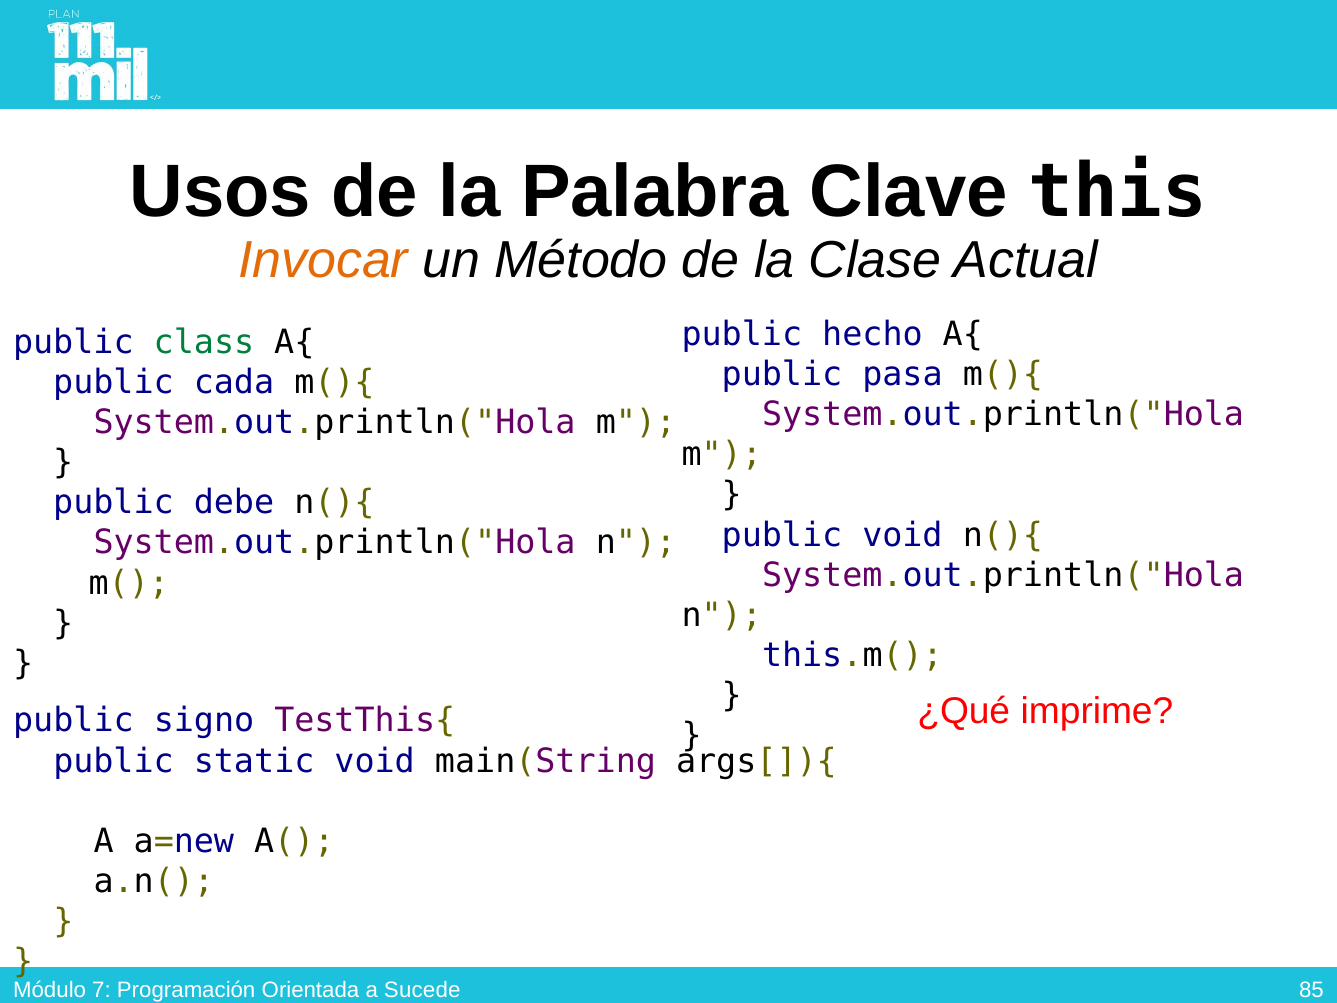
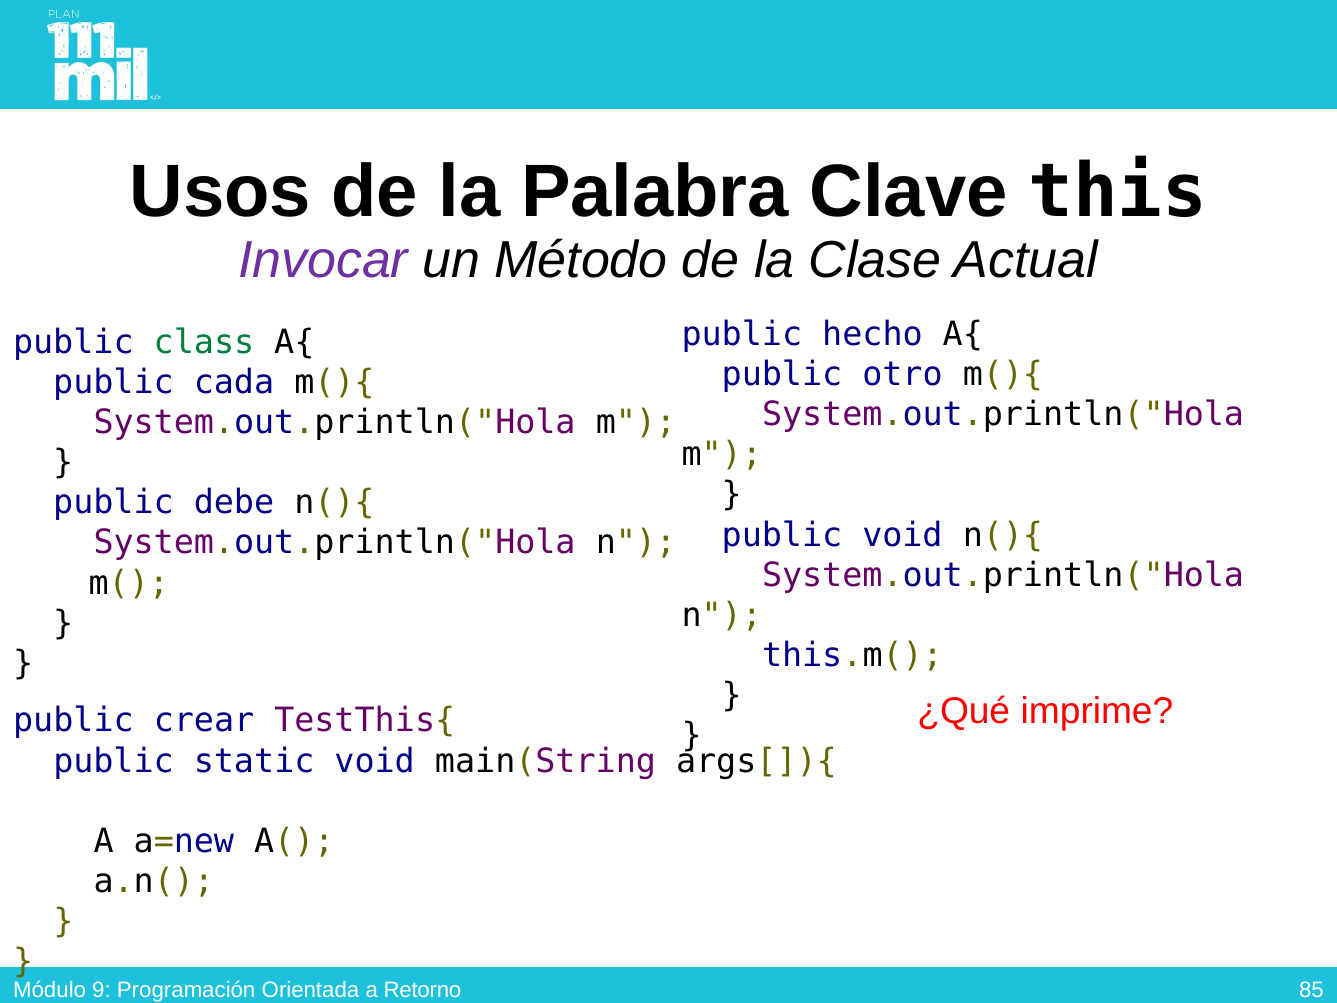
Invocar colour: orange -> purple
pasa: pasa -> otro
signo: signo -> crear
7: 7 -> 9
Sucede: Sucede -> Retorno
